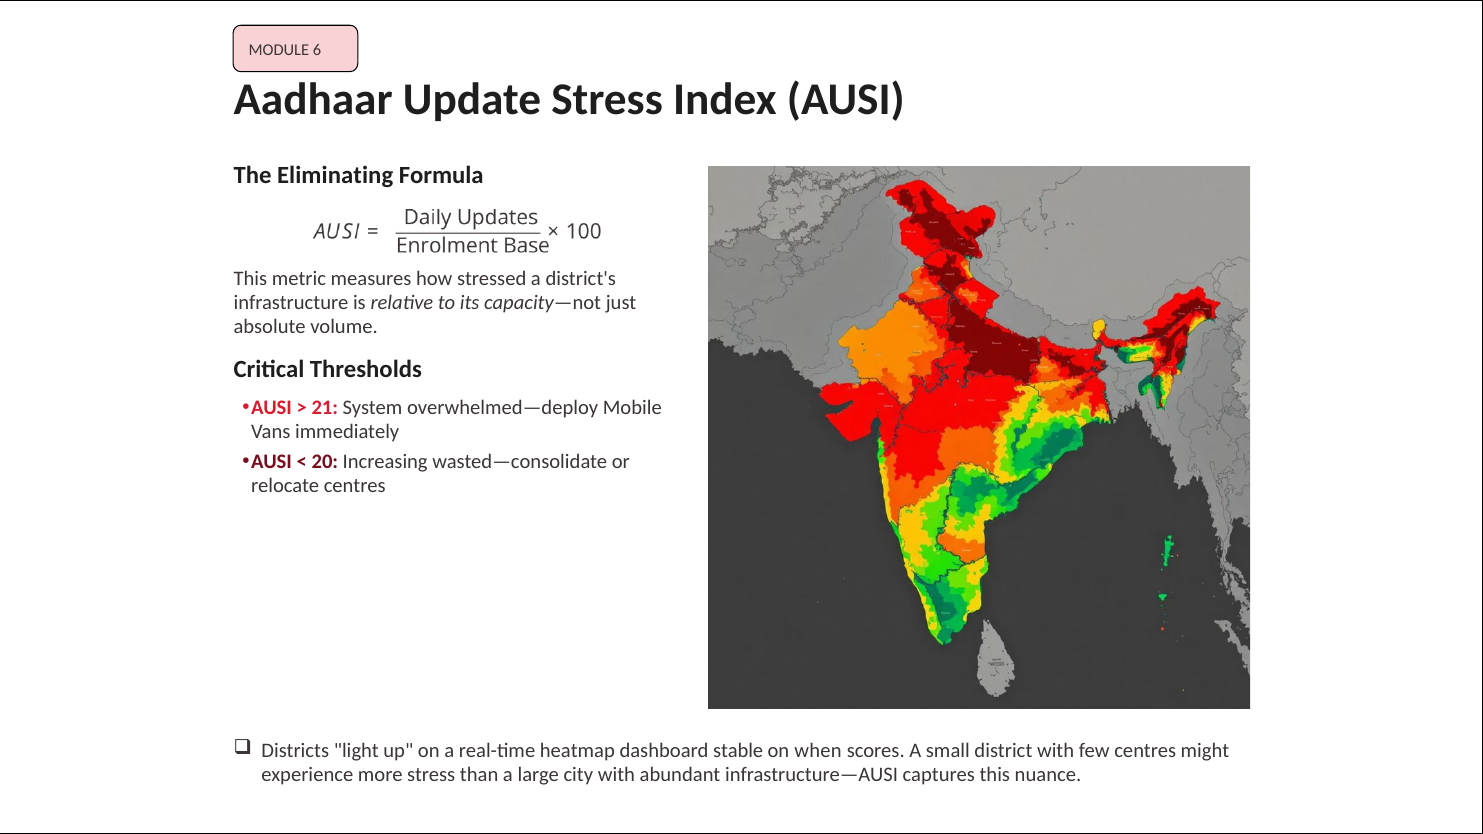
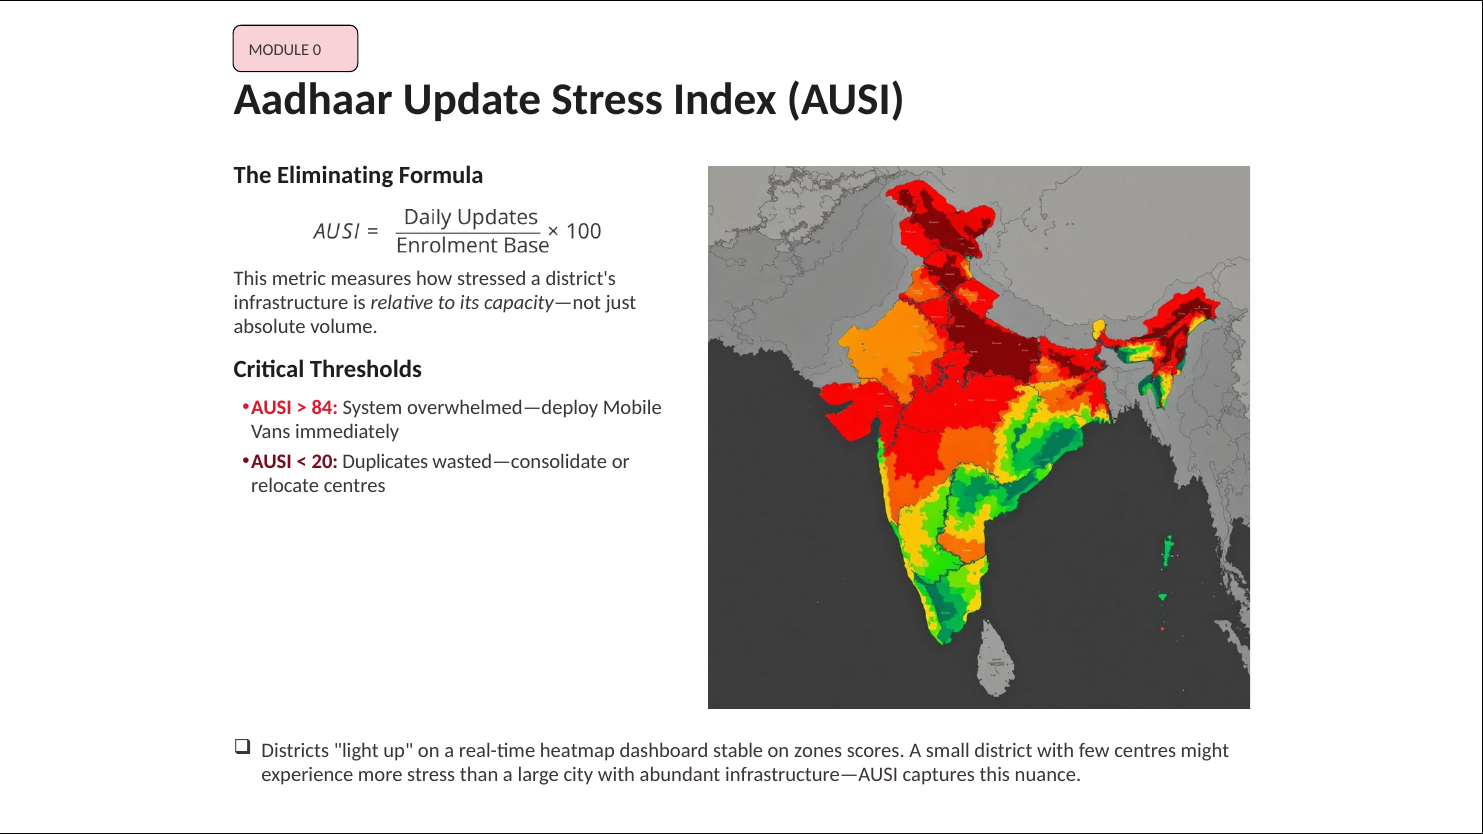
6: 6 -> 0
21: 21 -> 84
Increasing: Increasing -> Duplicates
when: when -> zones
